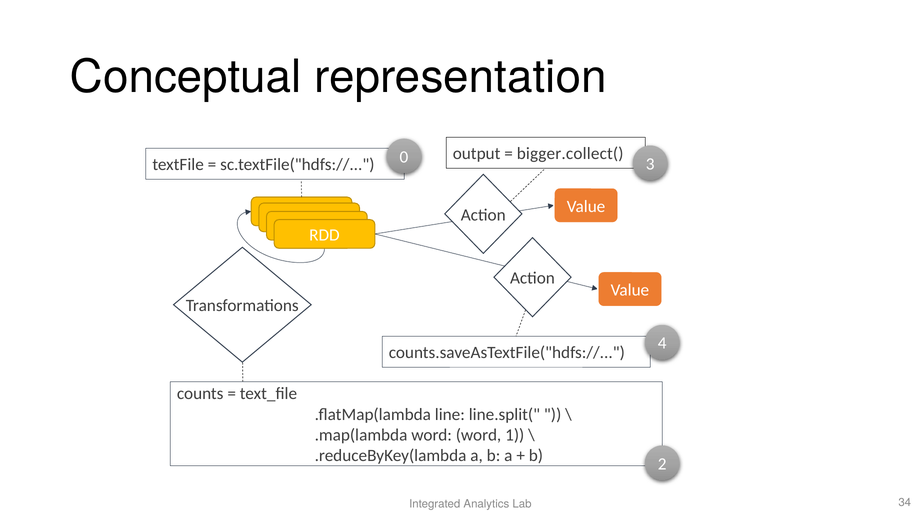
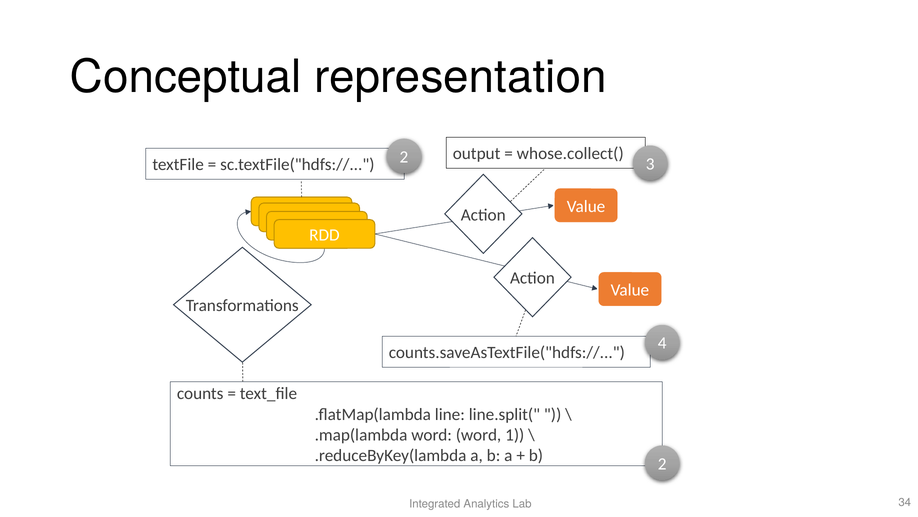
bigger.collect(: bigger.collect( -> whose.collect(
sc.textFile("hdfs:// 0: 0 -> 2
